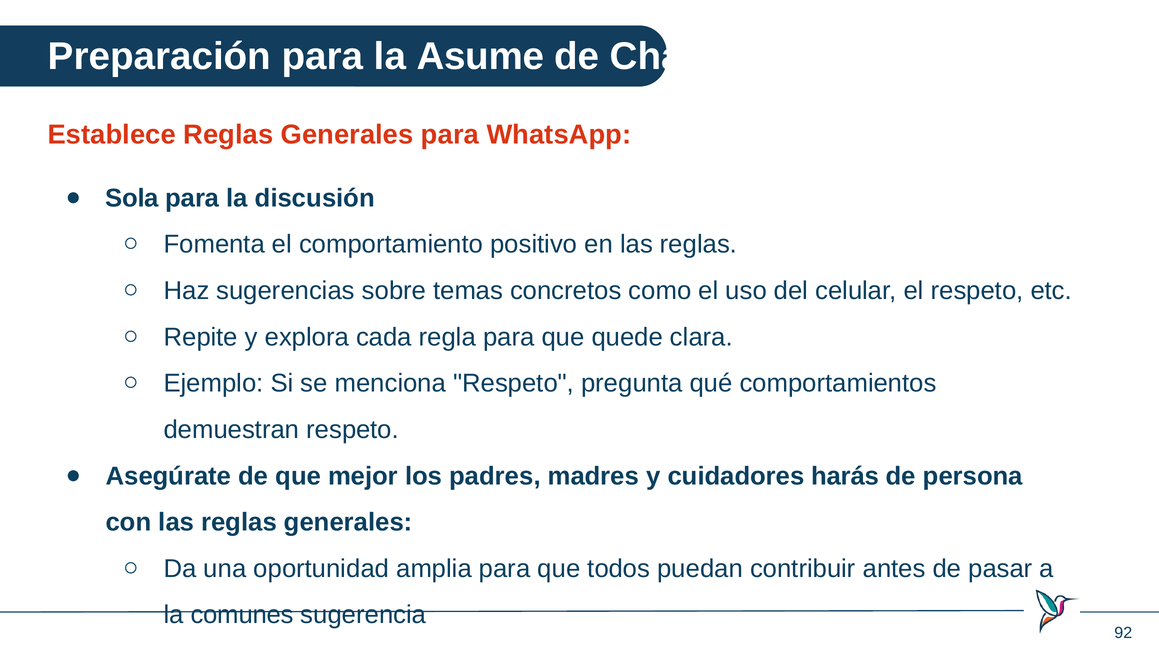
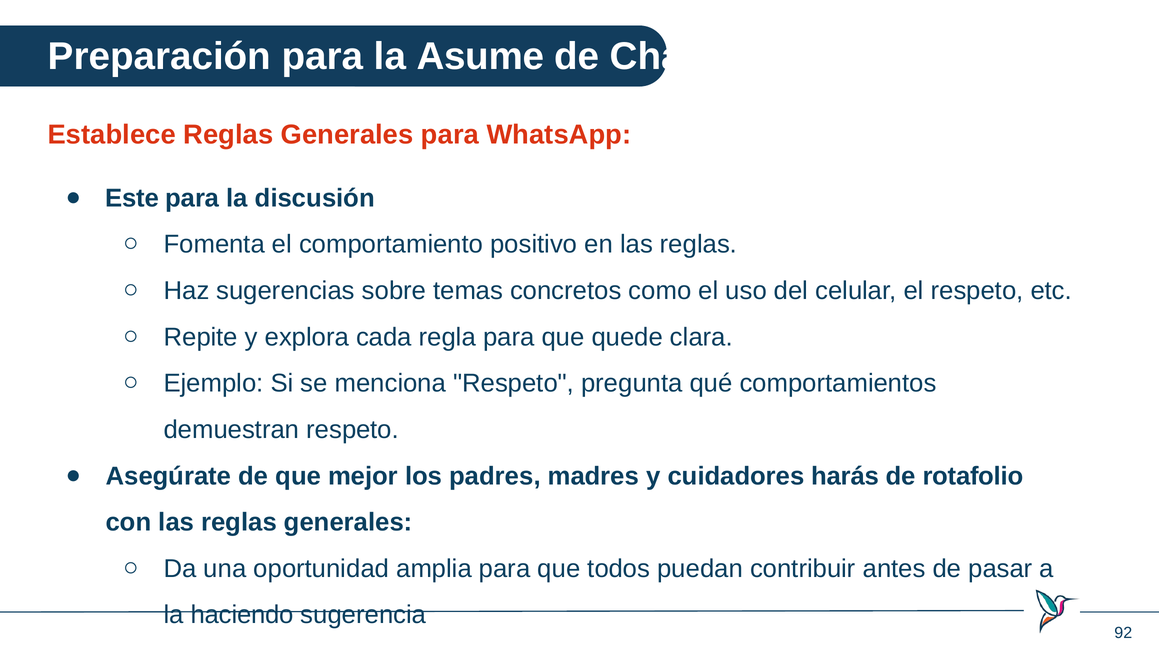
Sola: Sola -> Este
persona: persona -> rotafolio
comunes: comunes -> haciendo
